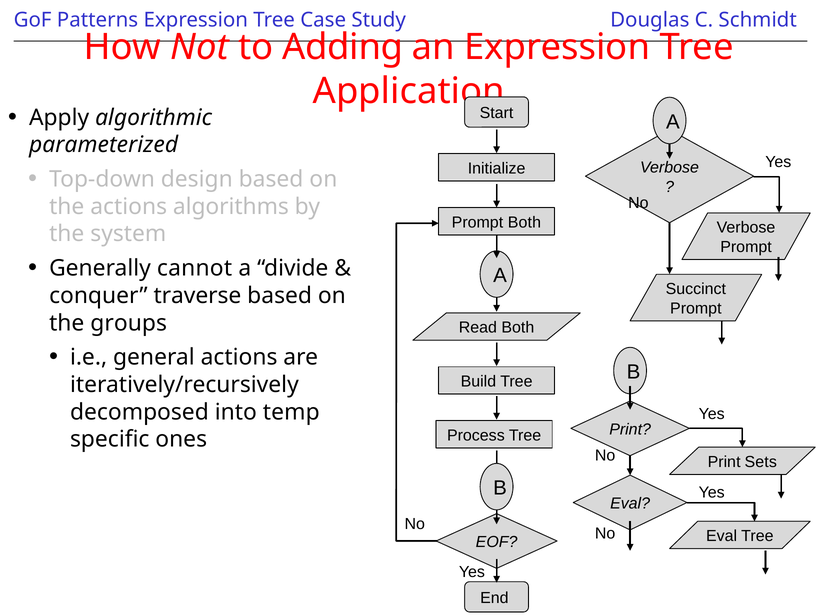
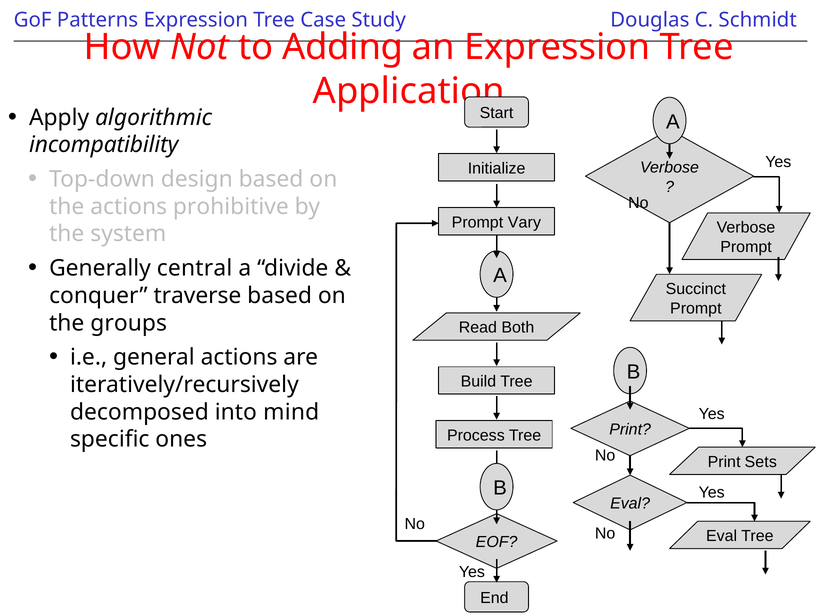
parameterized: parameterized -> incompatibility
algorithms: algorithms -> prohibitive
Prompt Both: Both -> Vary
cannot: cannot -> central
temp: temp -> mind
